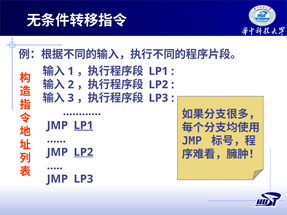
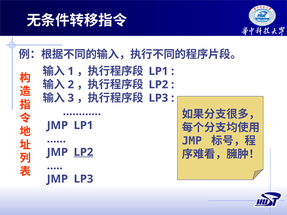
LP1 at (83, 126) underline: present -> none
